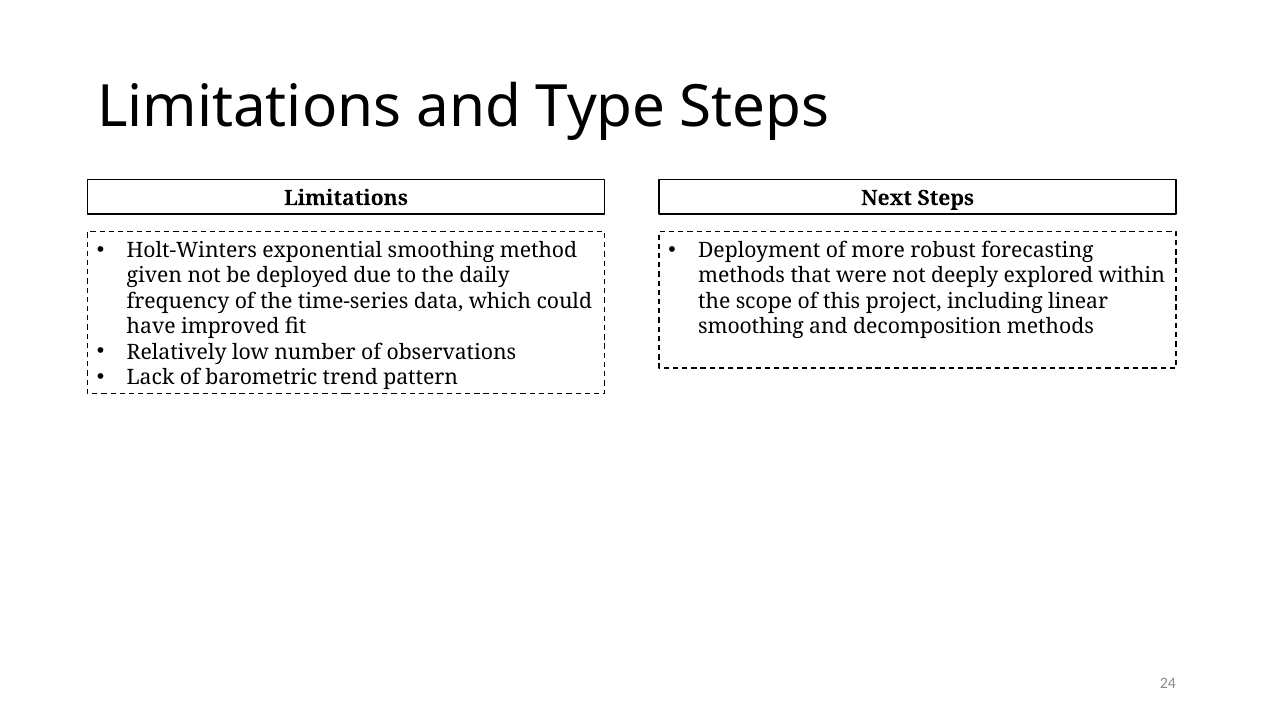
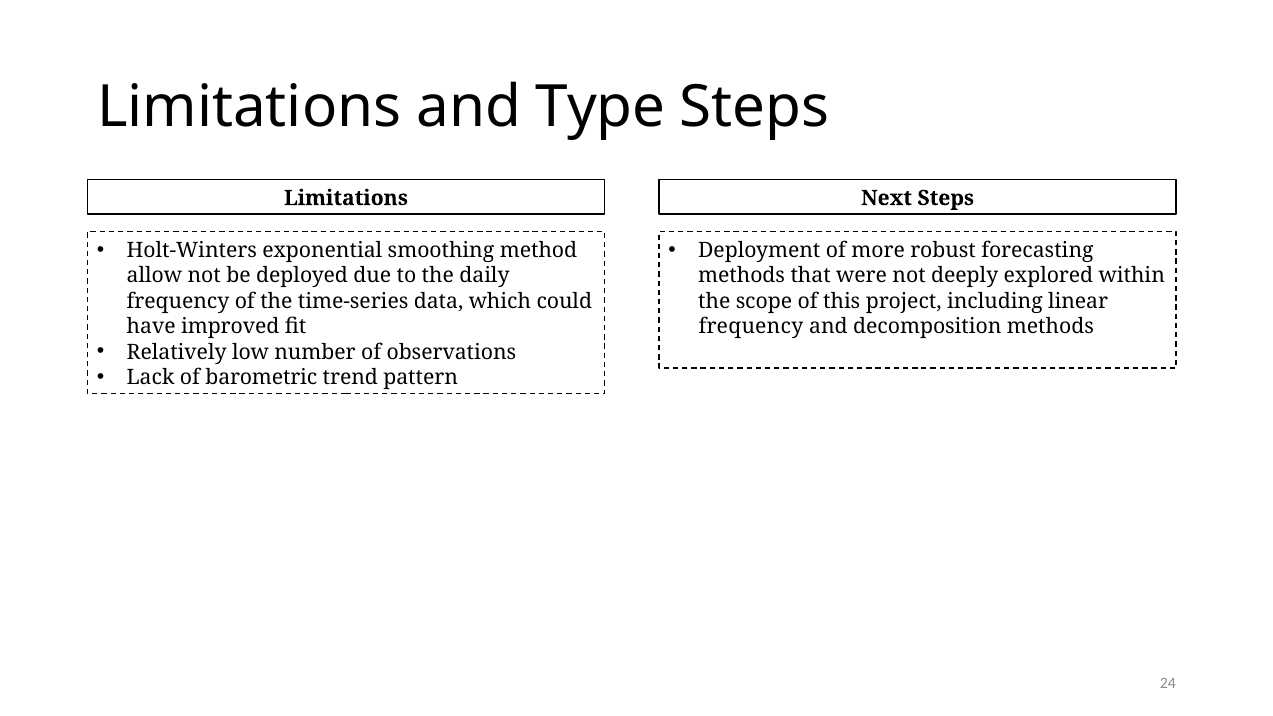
given: given -> allow
smoothing at (751, 327): smoothing -> frequency
